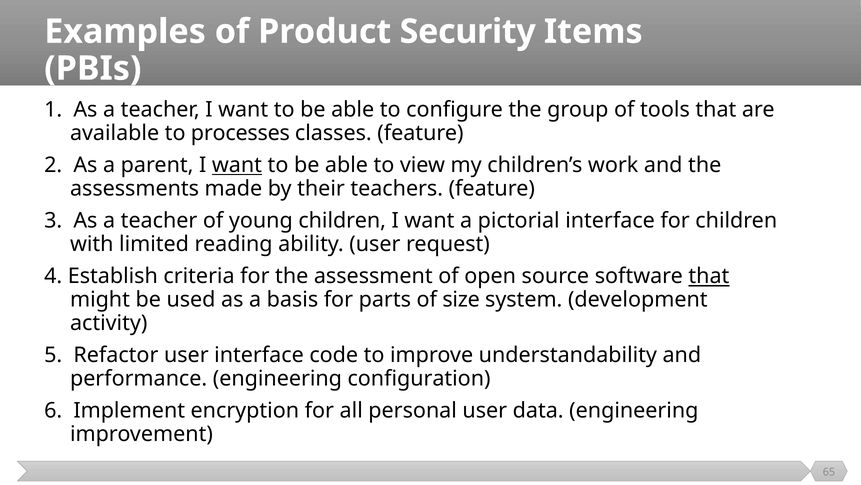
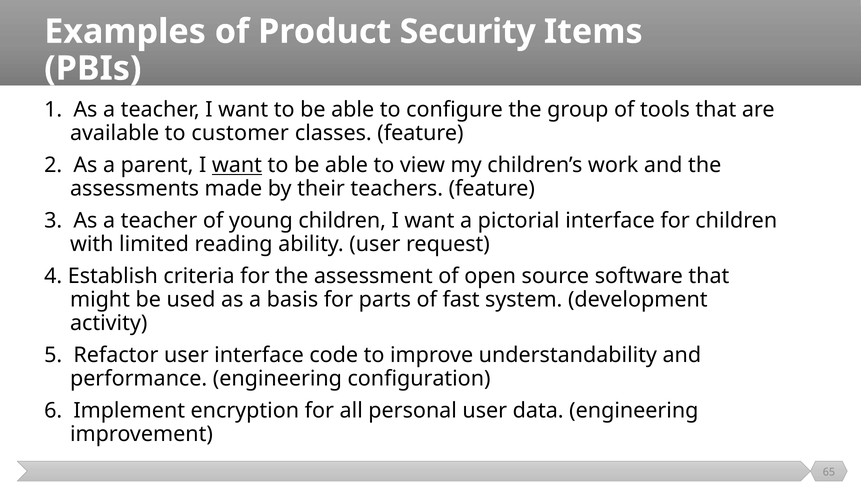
processes: processes -> customer
that at (709, 276) underline: present -> none
size: size -> fast
